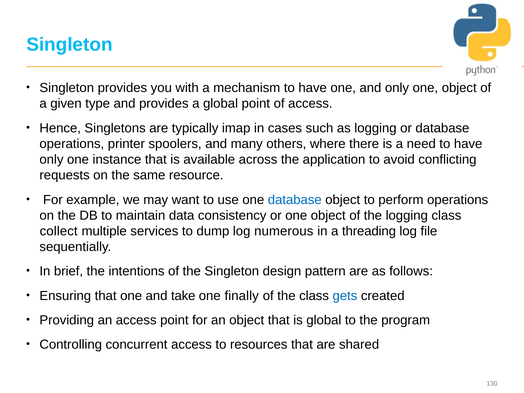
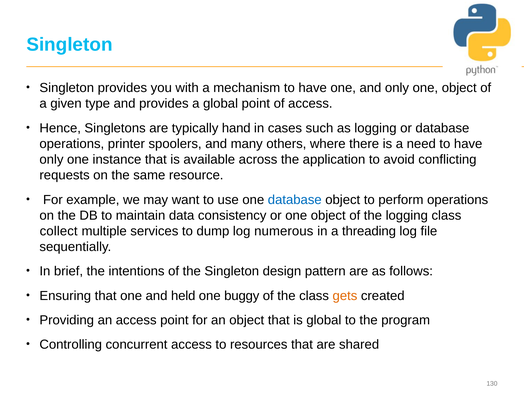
imap: imap -> hand
take: take -> held
finally: finally -> buggy
gets colour: blue -> orange
